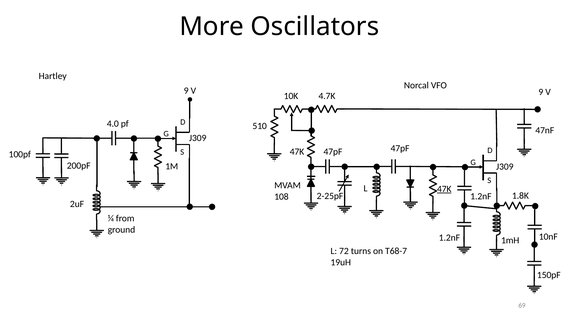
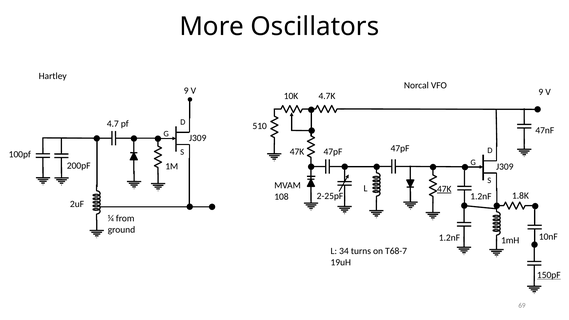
4.0: 4.0 -> 4.7
72: 72 -> 34
150pF underline: none -> present
